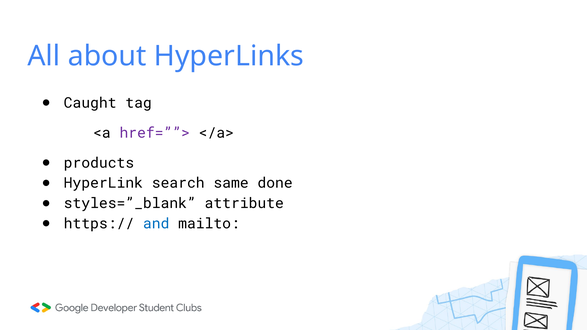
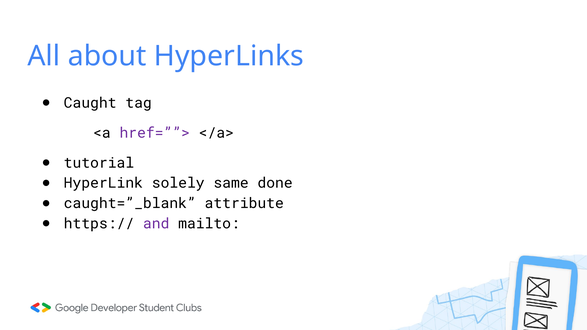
products: products -> tutorial
search: search -> solely
styles=”_blank: styles=”_blank -> caught=”_blank
and colour: blue -> purple
